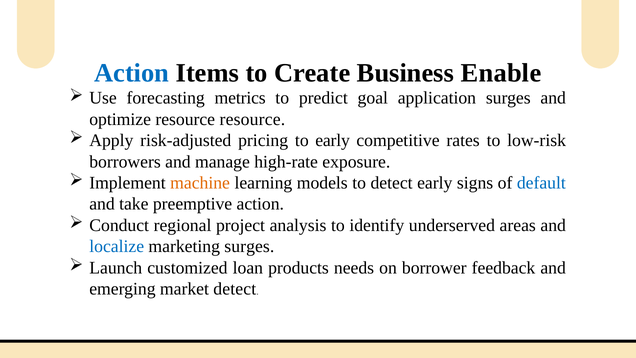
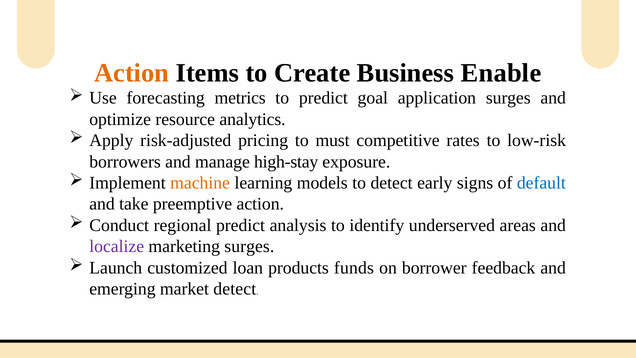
Action at (132, 73) colour: blue -> orange
resource resource: resource -> analytics
to early: early -> must
high-rate: high-rate -> high-stay
regional project: project -> predict
localize colour: blue -> purple
needs: needs -> funds
